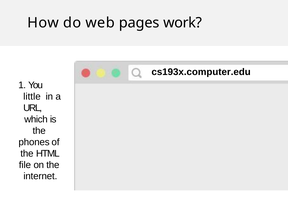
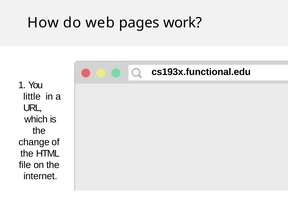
cs193x.computer.edu: cs193x.computer.edu -> cs193x.functional.edu
phones: phones -> change
